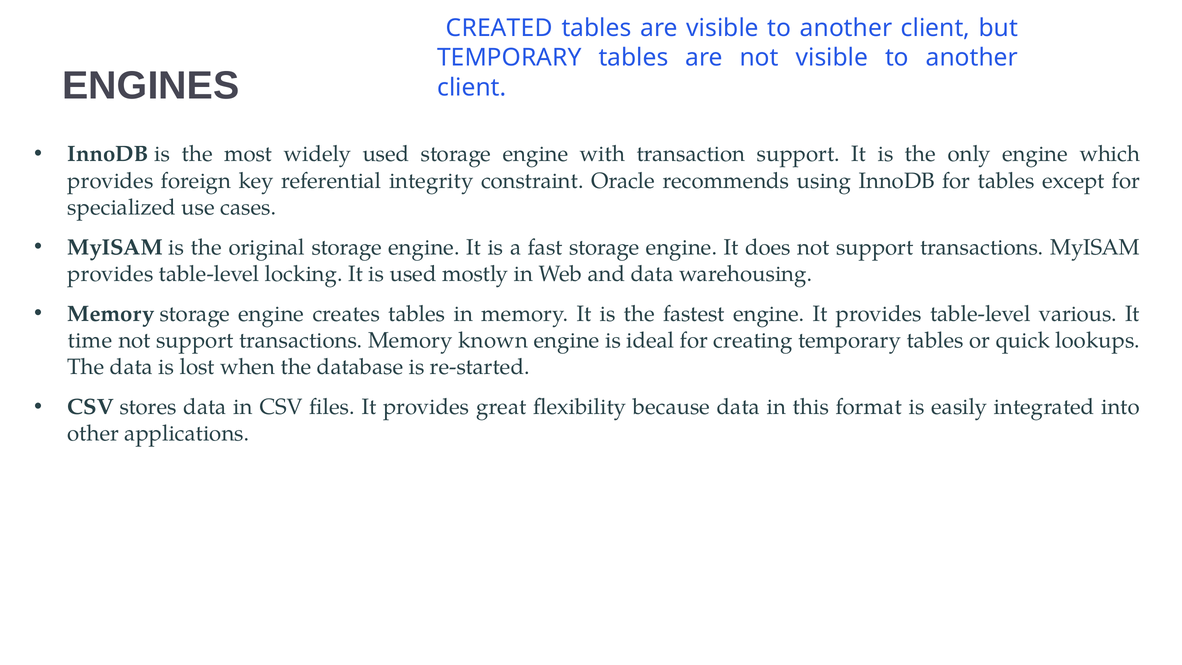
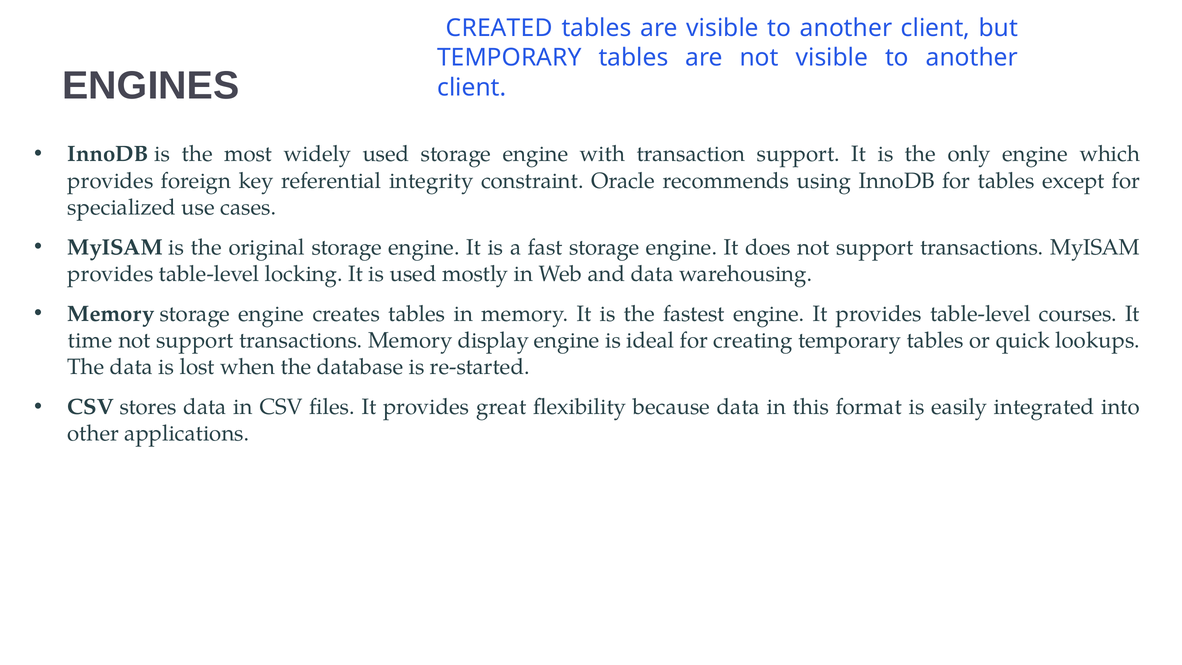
various: various -> courses
known: known -> display
